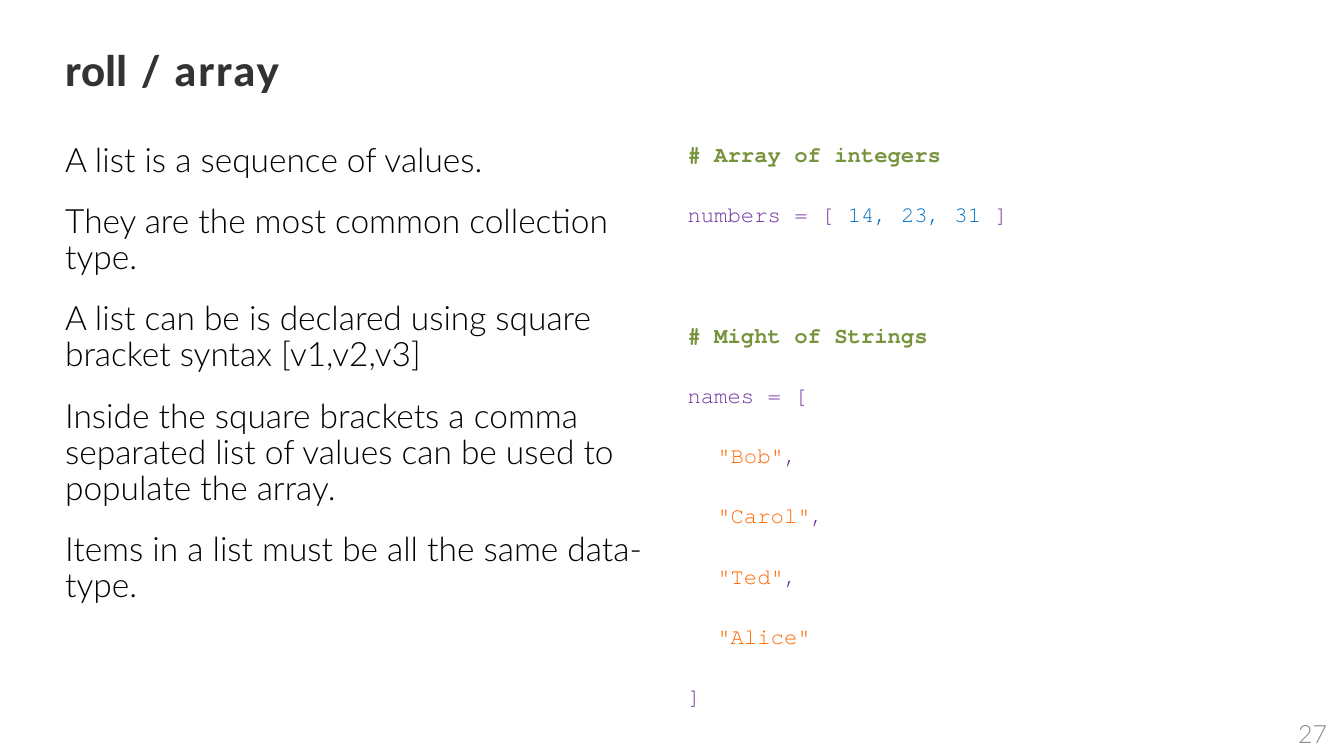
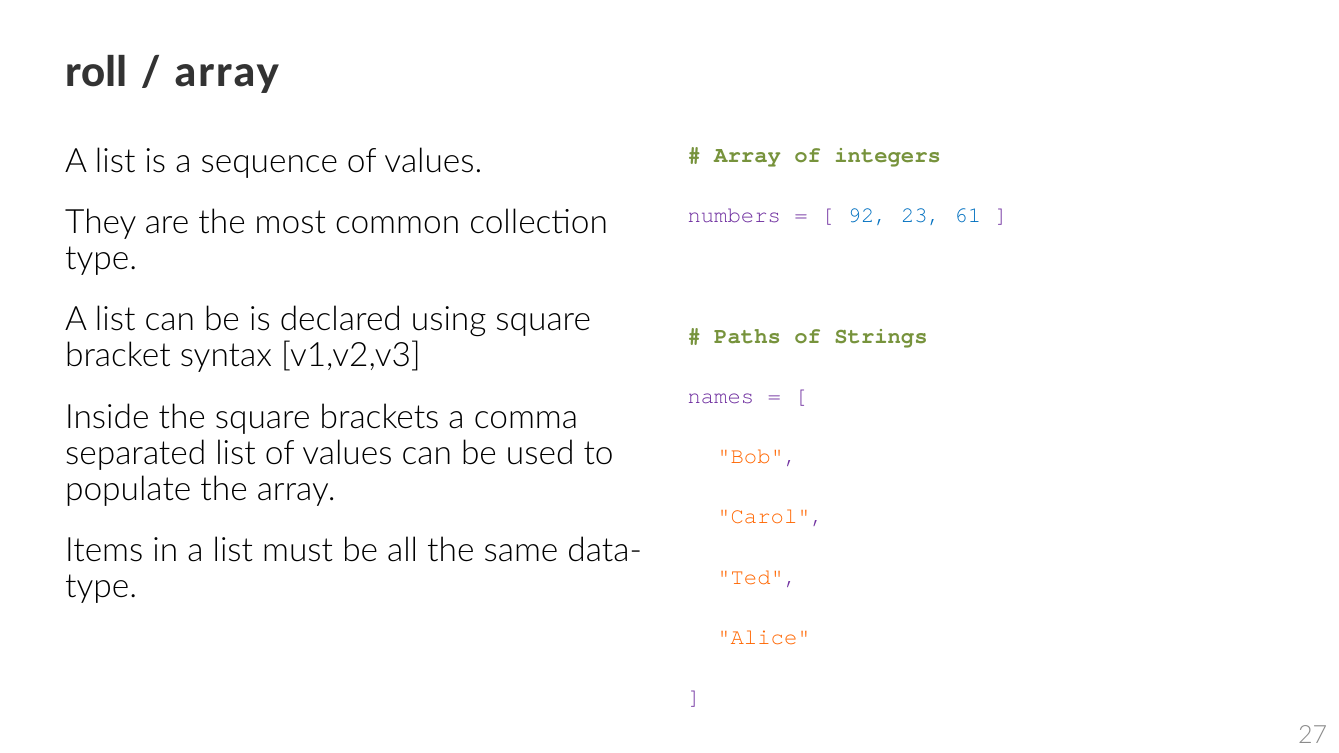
14: 14 -> 92
31: 31 -> 61
Might: Might -> Paths
